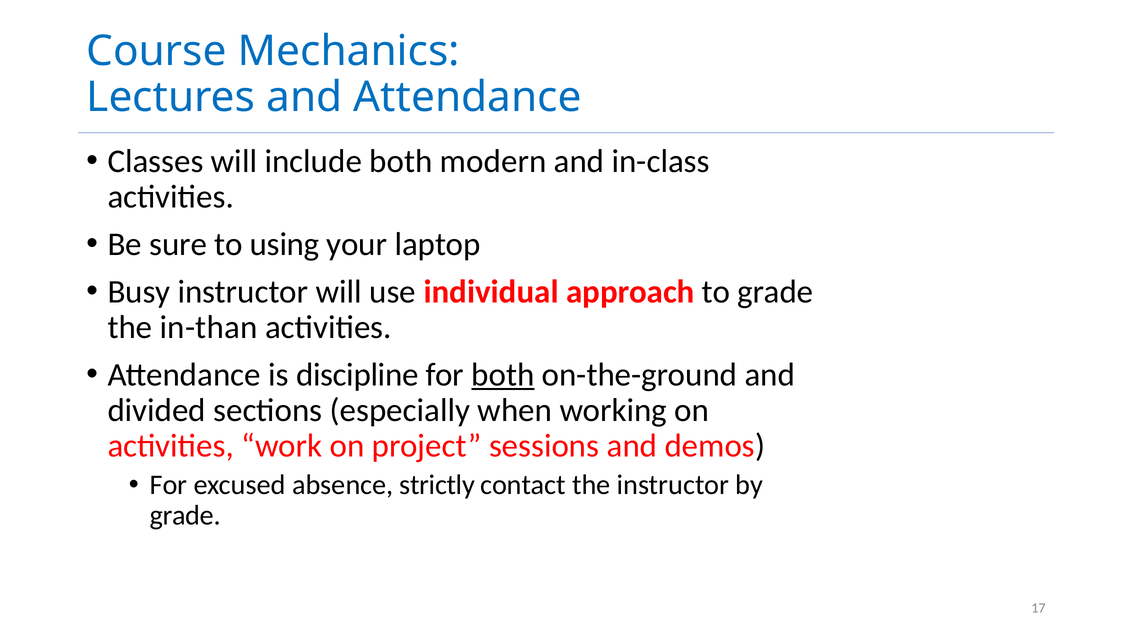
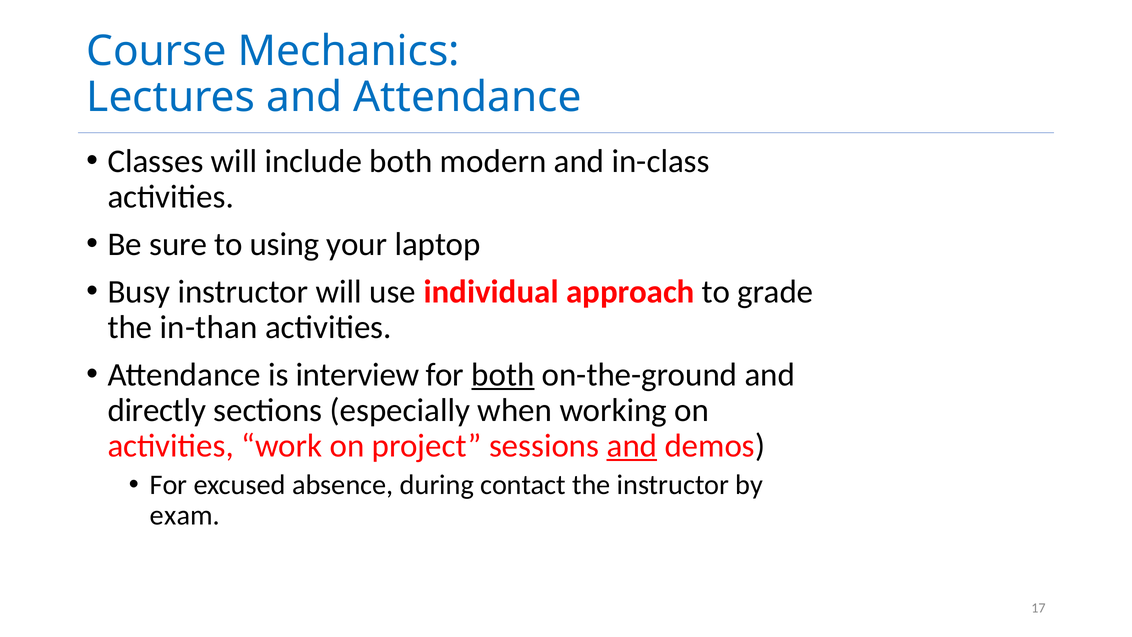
discipline: discipline -> interview
divided: divided -> directly
and at (632, 446) underline: none -> present
strictly: strictly -> during
grade at (185, 515): grade -> exam
